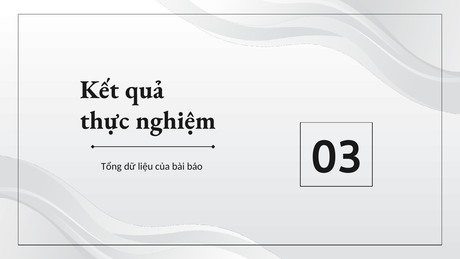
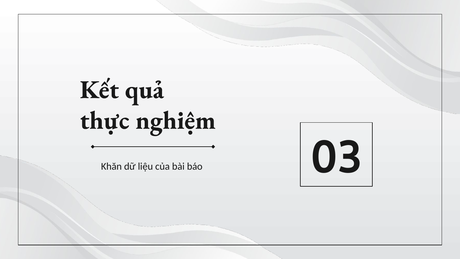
Tổng: Tổng -> Khăn
